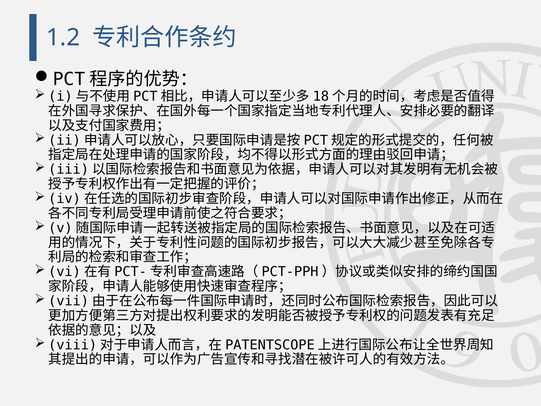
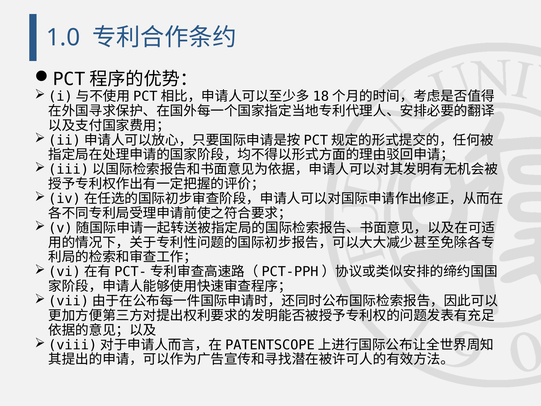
1.2: 1.2 -> 1.0
